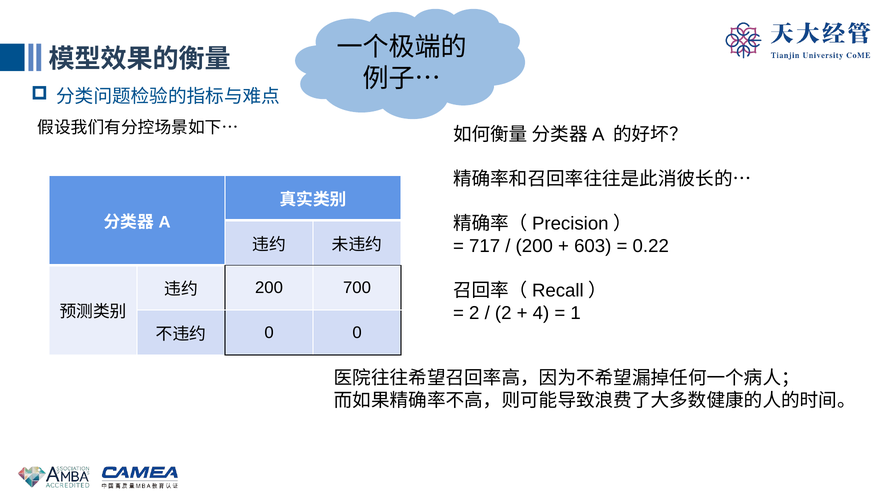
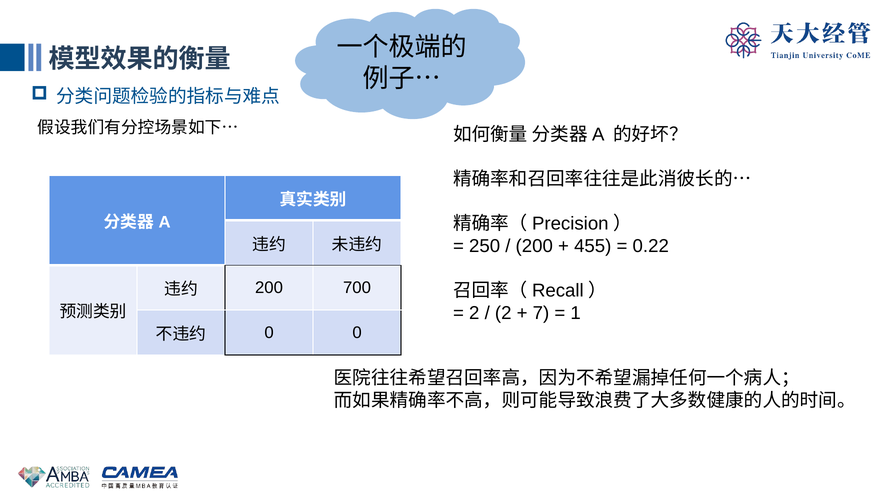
717: 717 -> 250
603: 603 -> 455
4: 4 -> 7
